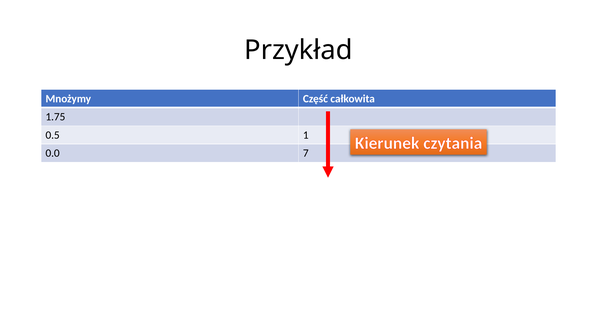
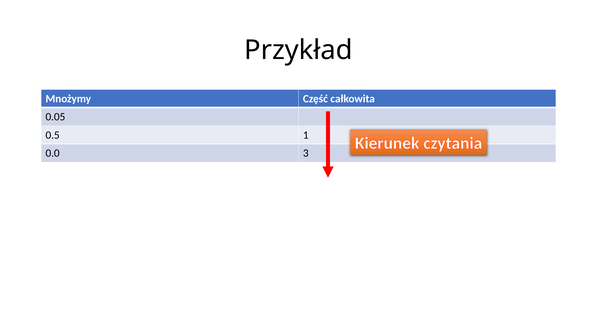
1.75: 1.75 -> 0.05
7: 7 -> 3
